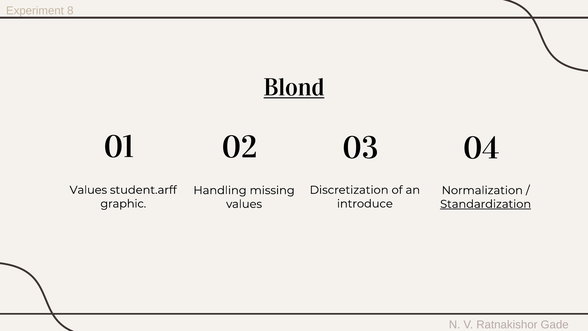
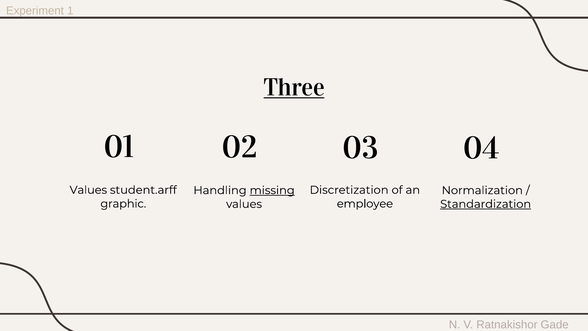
8: 8 -> 1
Blond: Blond -> Three
missing underline: none -> present
introduce: introduce -> employee
